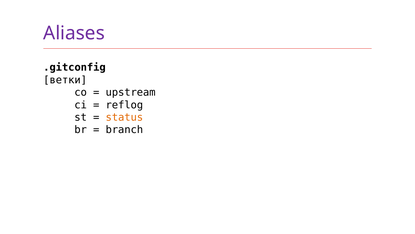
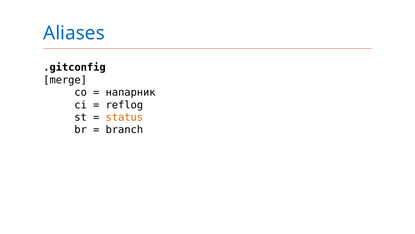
Aliases colour: purple -> blue
ветки: ветки -> merge
upstream: upstream -> напарник
